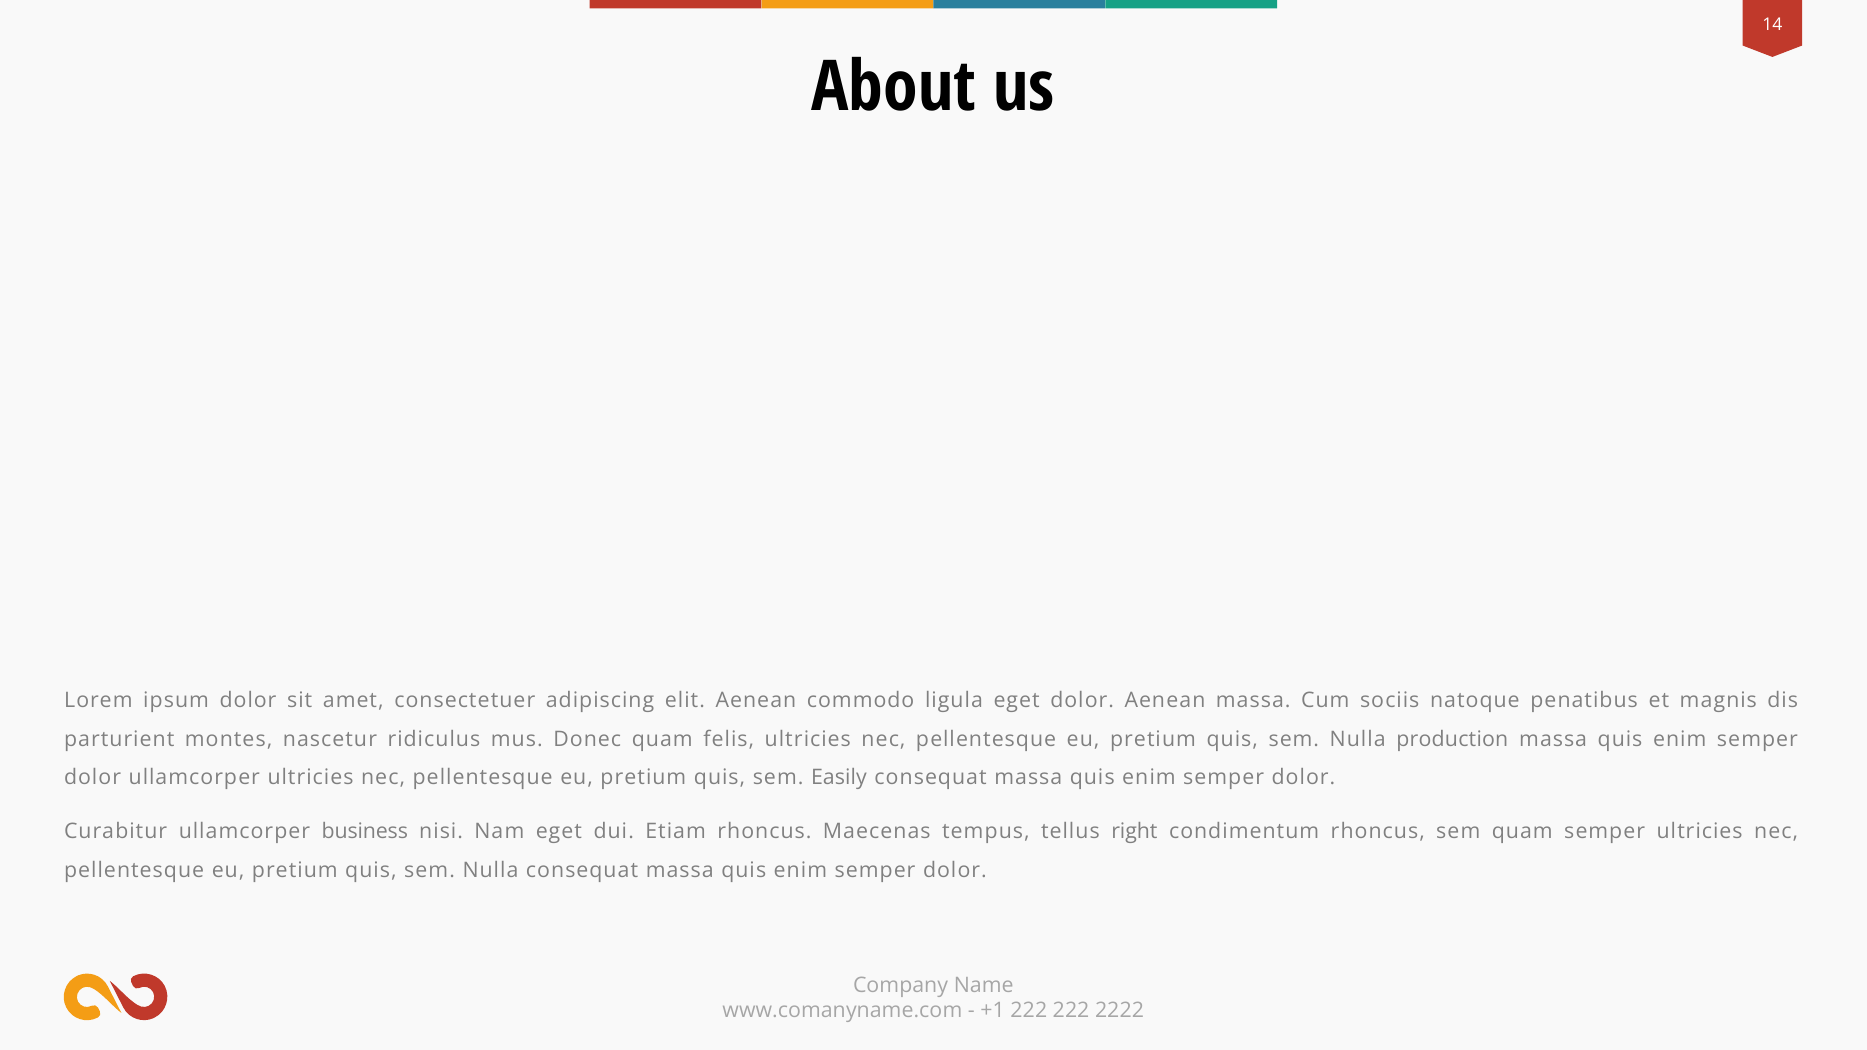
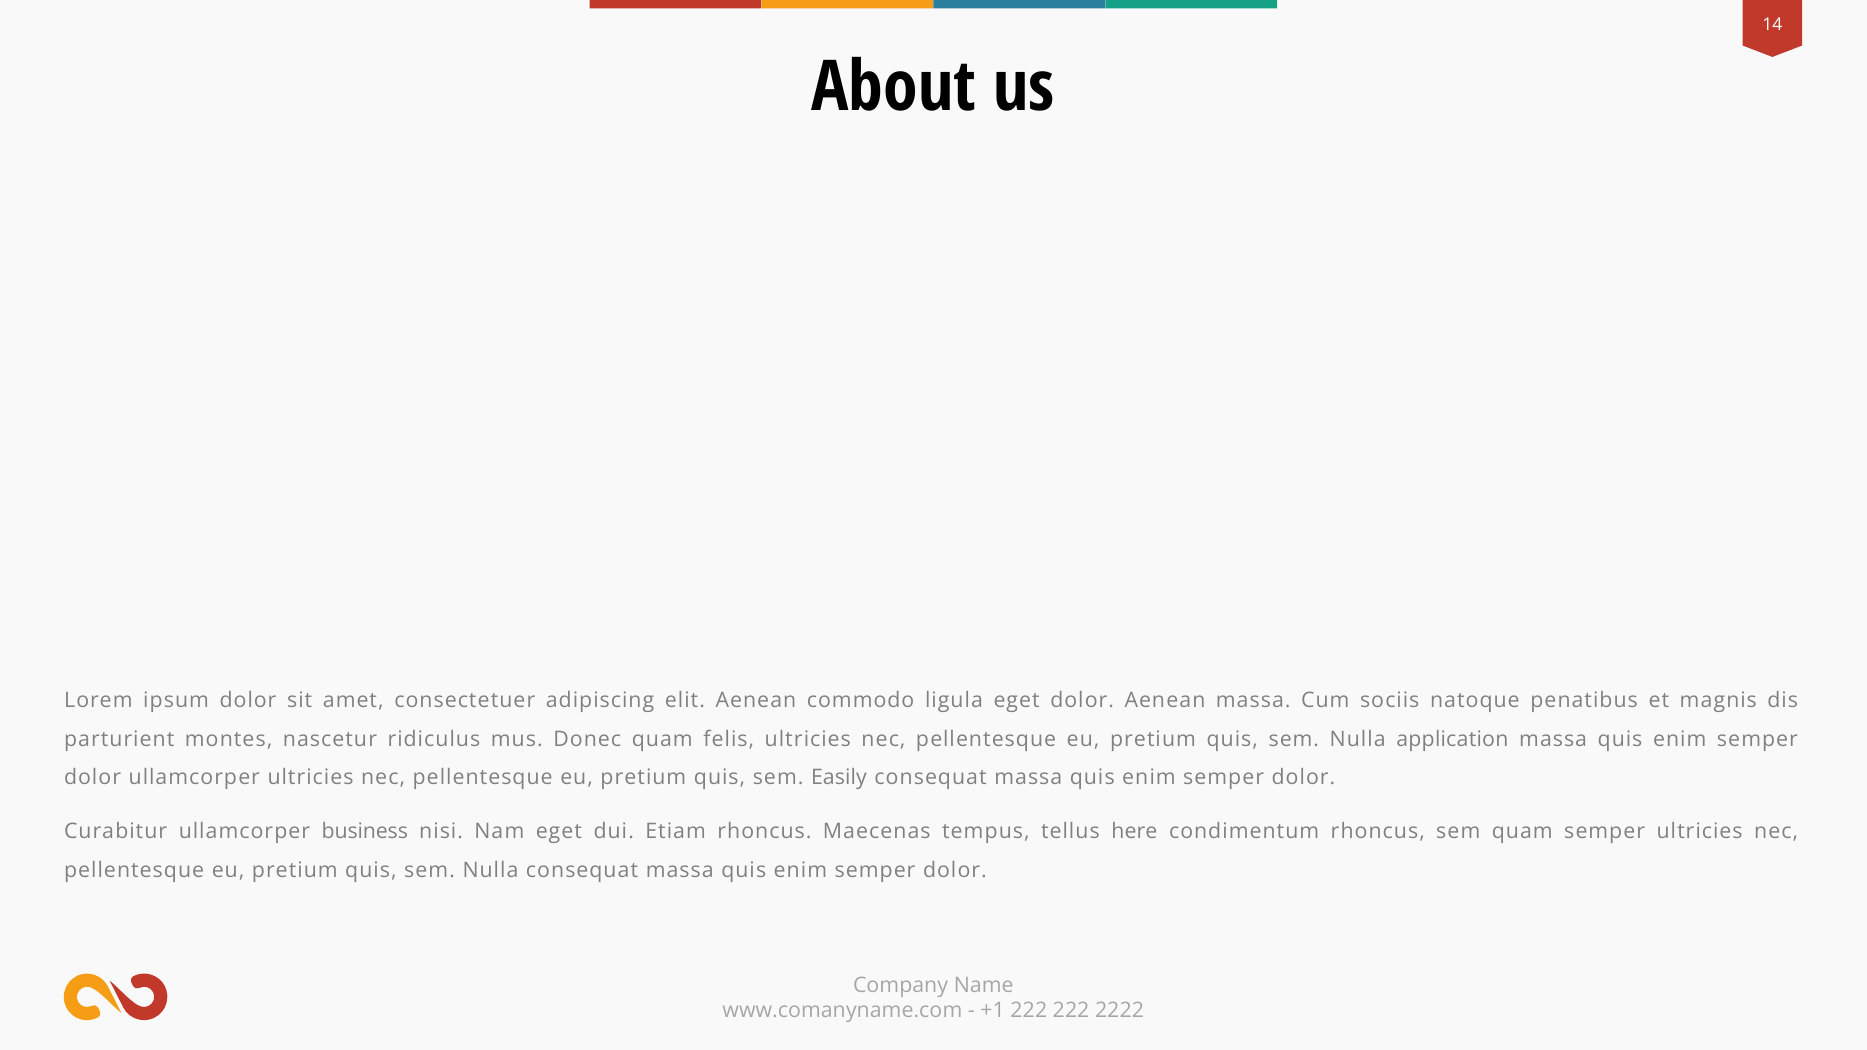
production: production -> application
right: right -> here
